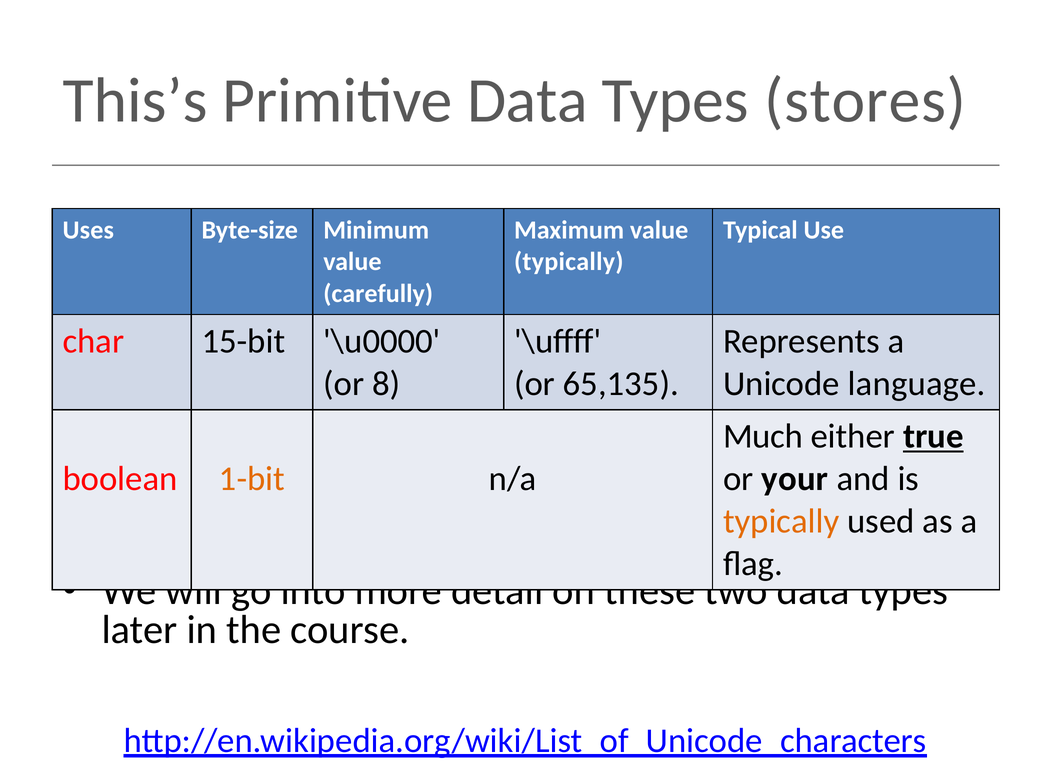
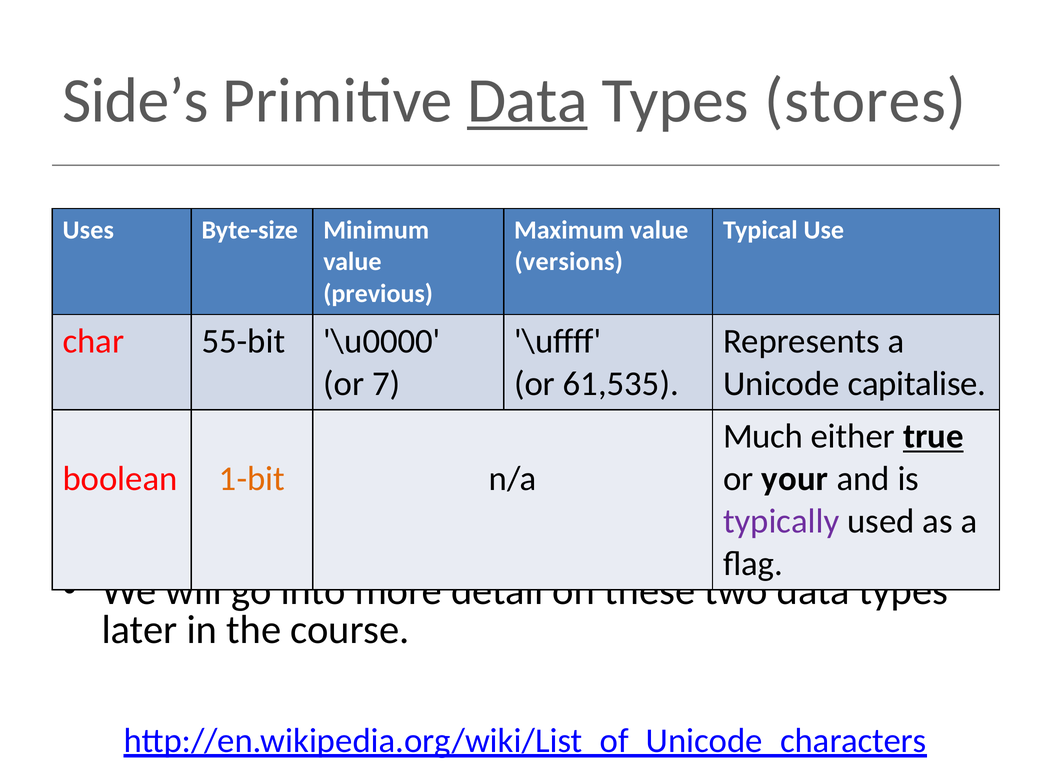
This’s: This’s -> Side’s
Data at (527, 101) underline: none -> present
typically at (569, 262): typically -> versions
carefully: carefully -> previous
15-bit: 15-bit -> 55-bit
8: 8 -> 7
65,135: 65,135 -> 61,535
language: language -> capitalise
typically at (781, 521) colour: orange -> purple
